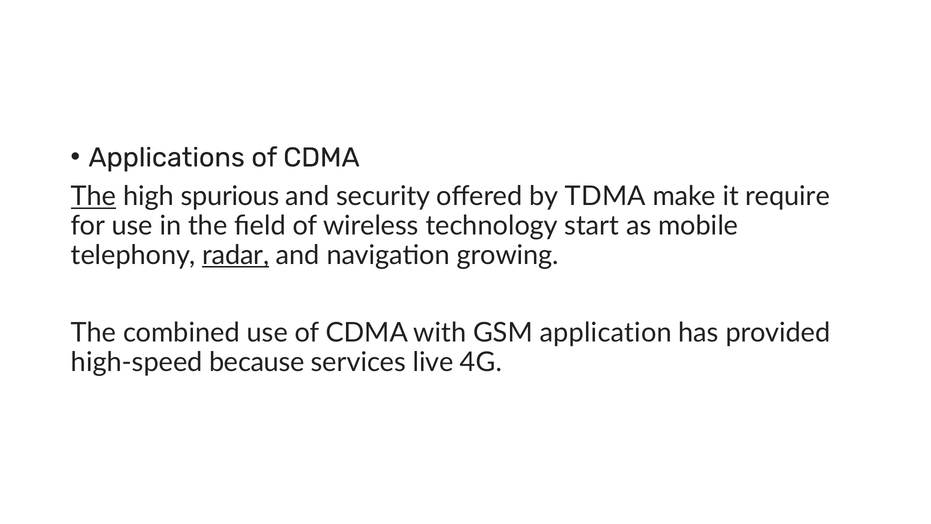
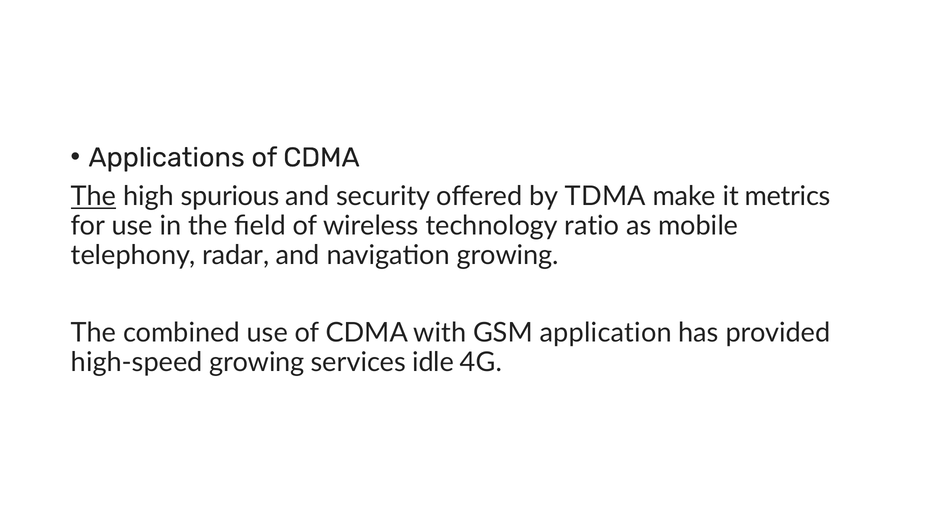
require: require -> metrics
start: start -> ratio
radar underline: present -> none
high-speed because: because -> growing
live: live -> idle
